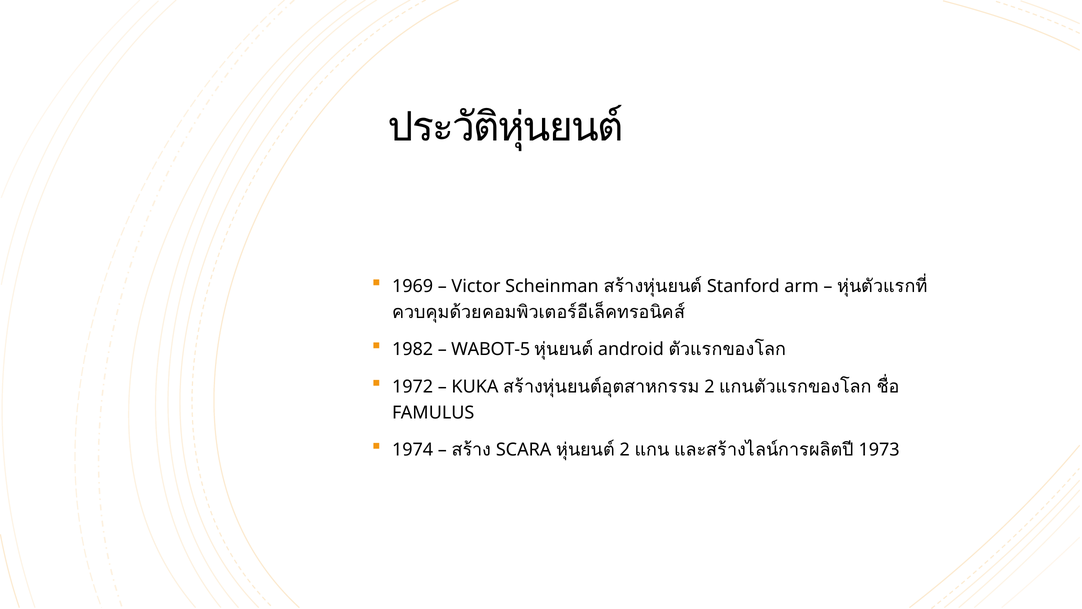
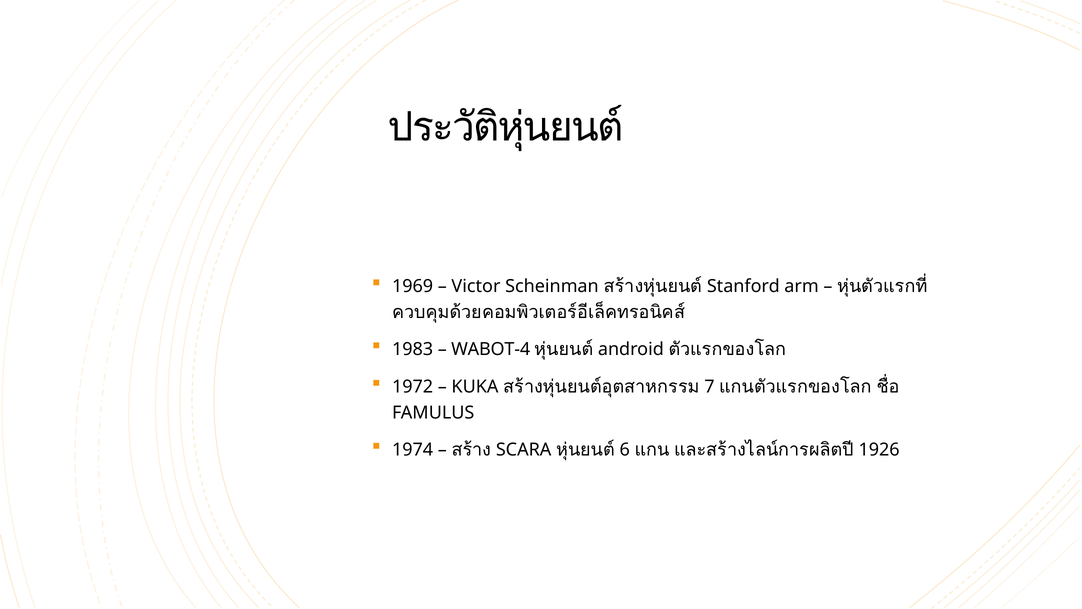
1982: 1982 -> 1983
WABOT-5: WABOT-5 -> WABOT-4
2 at (710, 386): 2 -> 7
2 at (625, 450): 2 -> 6
1973: 1973 -> 1926
